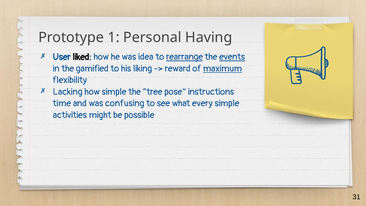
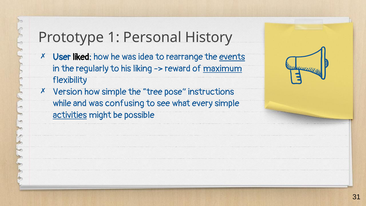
Having: Having -> History
rearrange underline: present -> none
gamified: gamified -> regularly
Lacking: Lacking -> Version
time: time -> while
activities underline: none -> present
